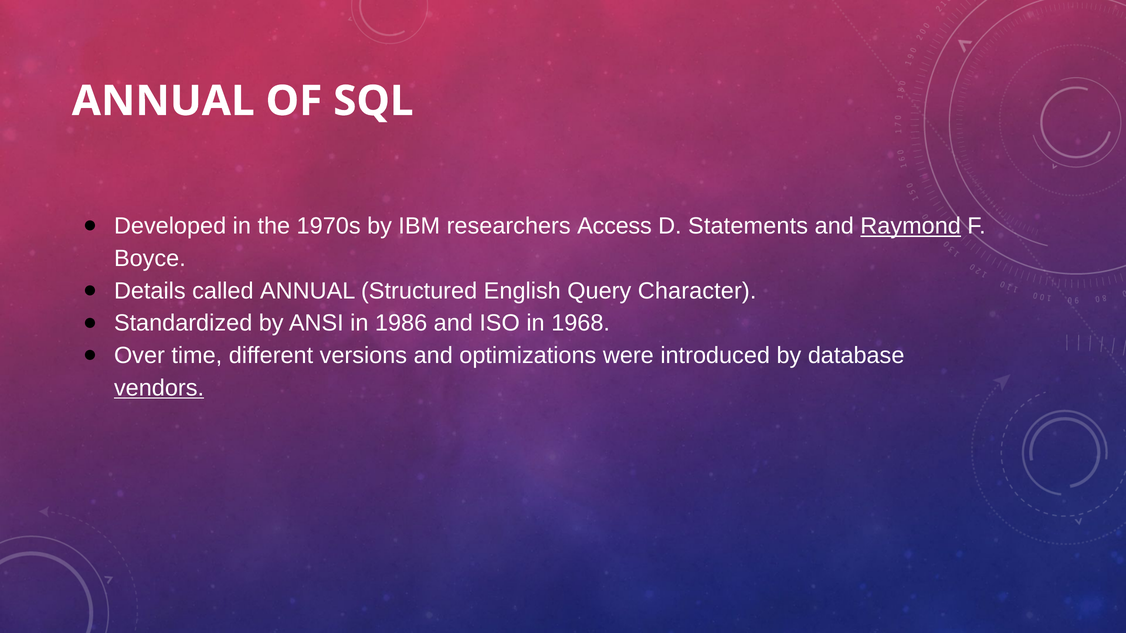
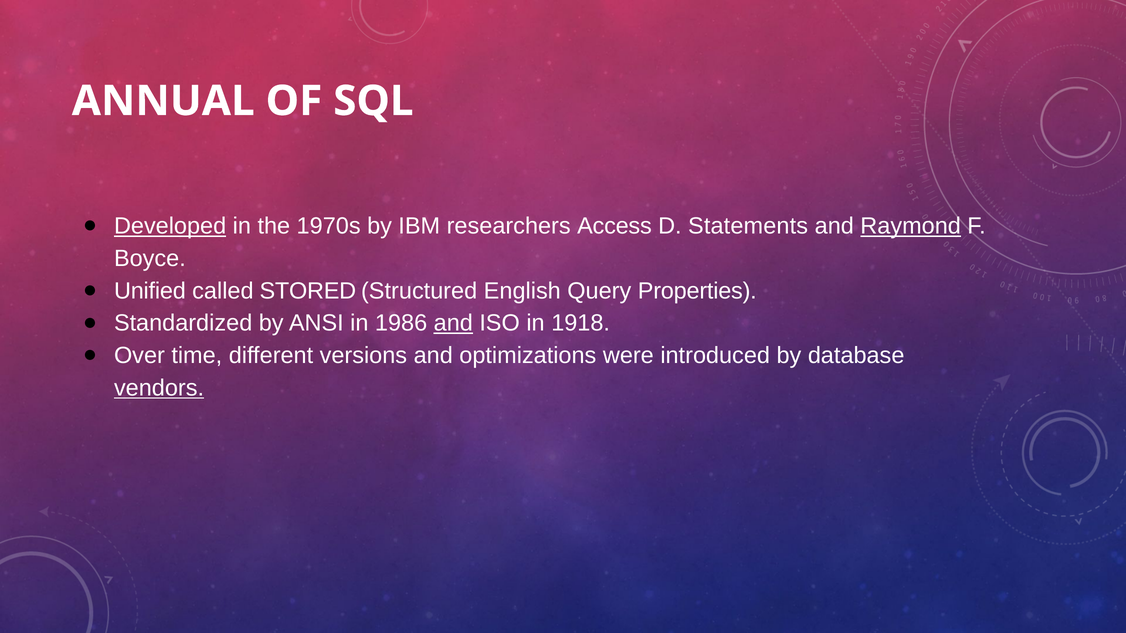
Developed underline: none -> present
Details: Details -> Unified
called ANNUAL: ANNUAL -> STORED
Character: Character -> Properties
and at (453, 323) underline: none -> present
1968: 1968 -> 1918
